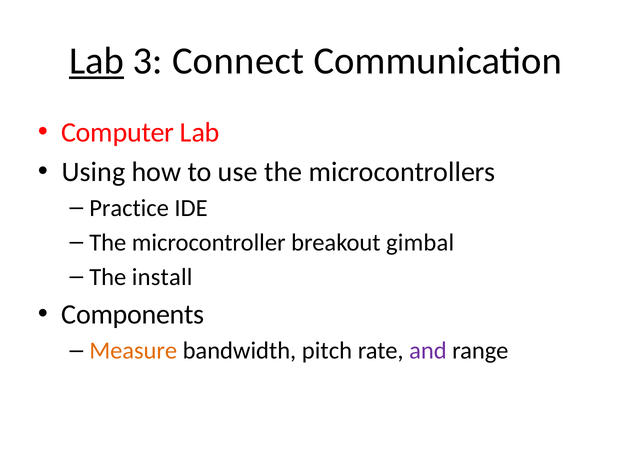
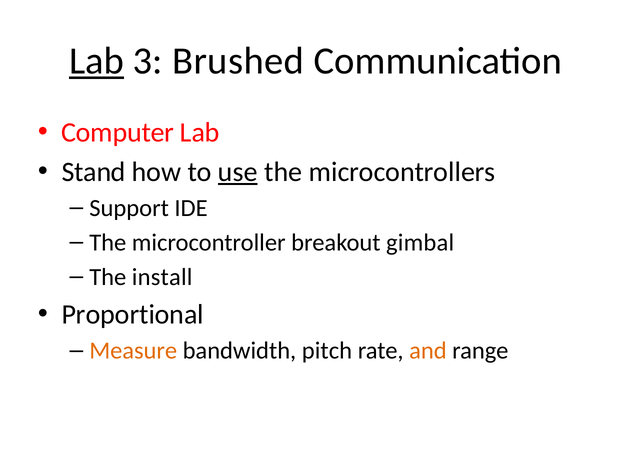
Connect: Connect -> Brushed
Using: Using -> Stand
use underline: none -> present
Practice: Practice -> Support
Components: Components -> Proportional
and colour: purple -> orange
